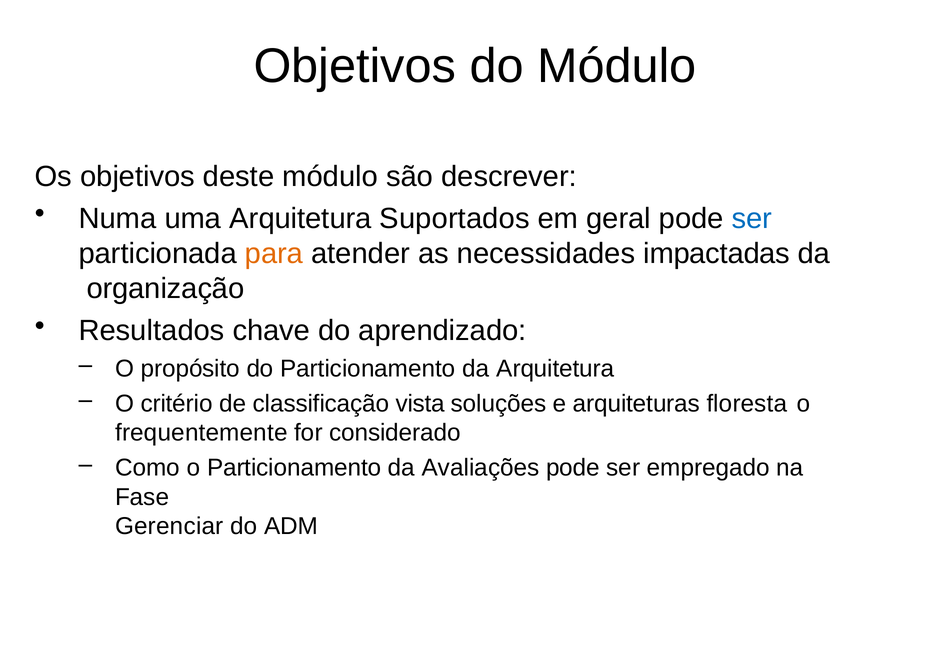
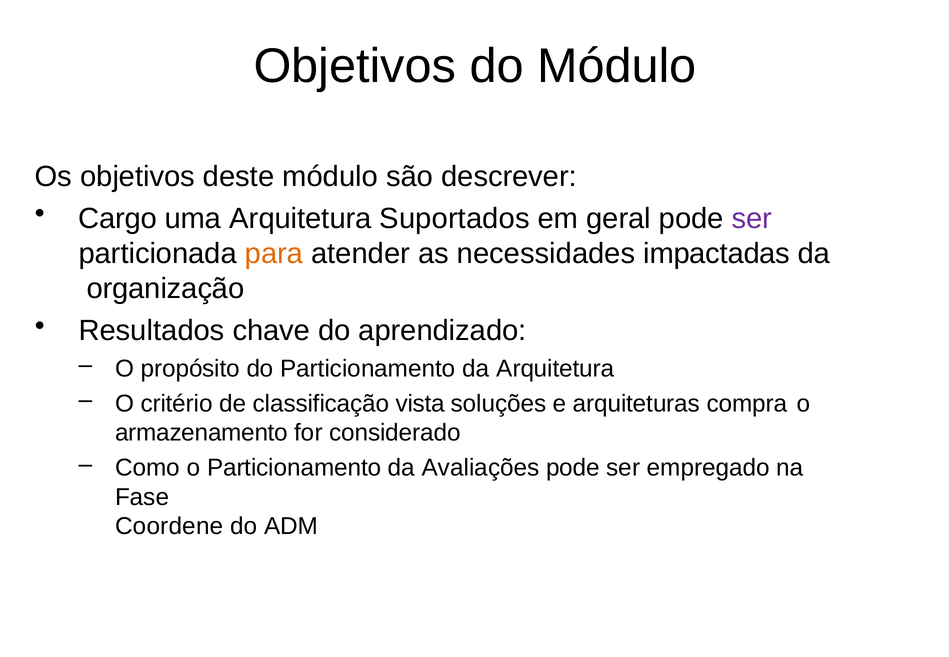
Numa: Numa -> Cargo
ser at (752, 219) colour: blue -> purple
floresta: floresta -> compra
frequentemente: frequentemente -> armazenamento
Gerenciar: Gerenciar -> Coordene
